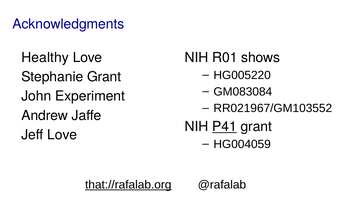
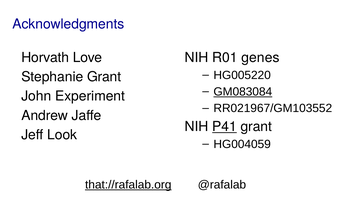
Healthy: Healthy -> Horvath
shows: shows -> genes
GM083084 underline: none -> present
Jeff Love: Love -> Look
